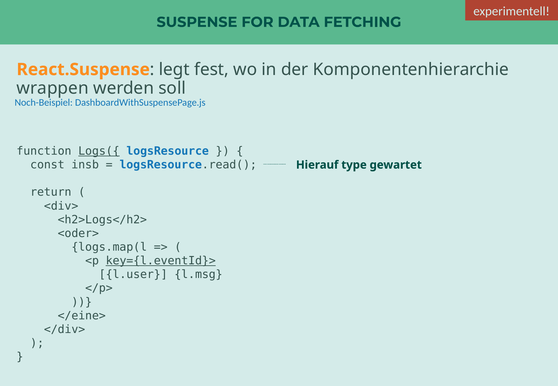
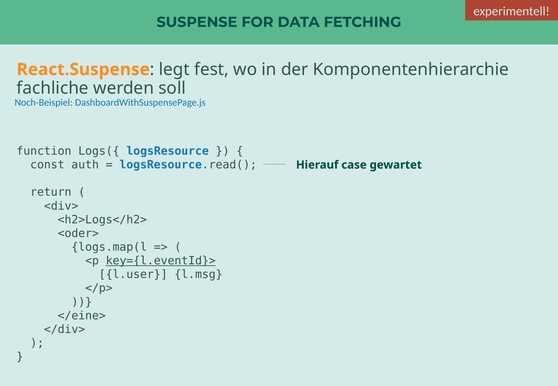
wrappen: wrappen -> fachliche
Logs({ underline: present -> none
insb: insb -> auth
type: type -> case
